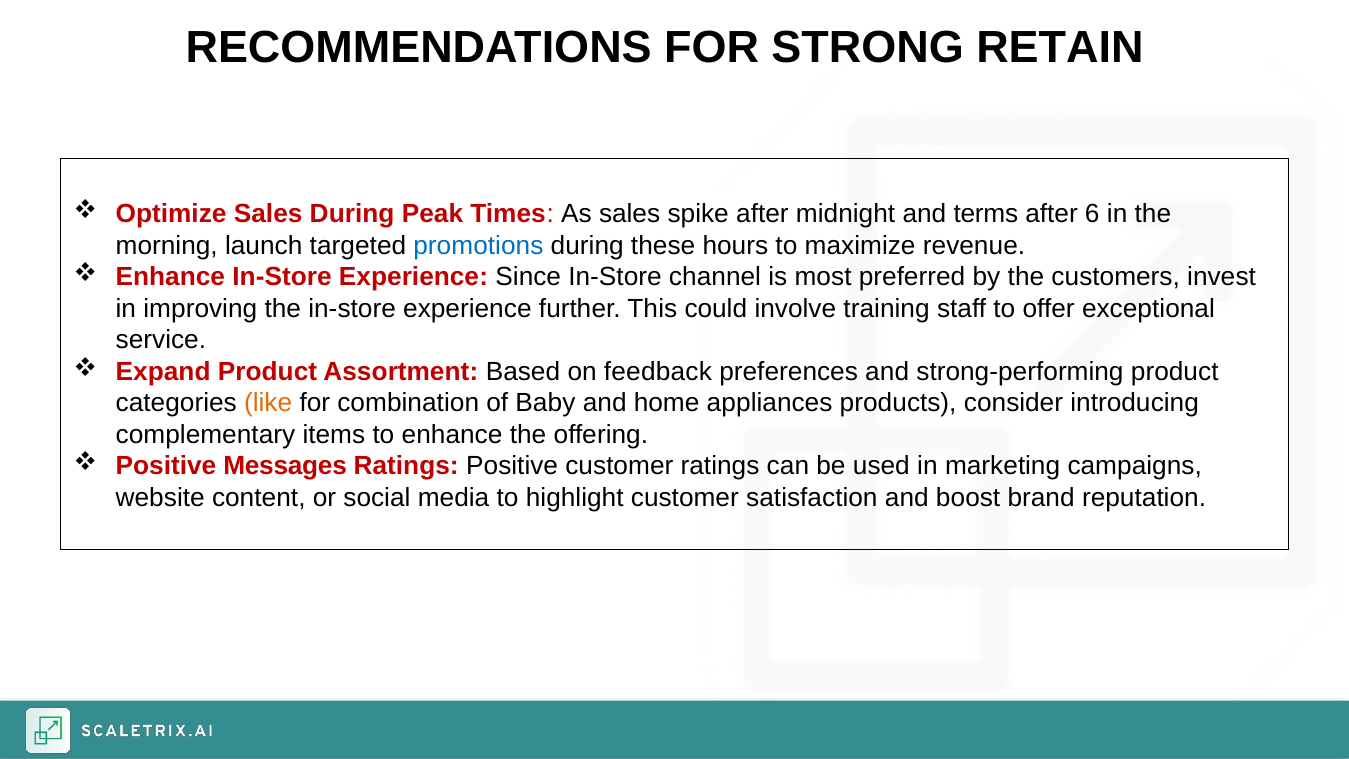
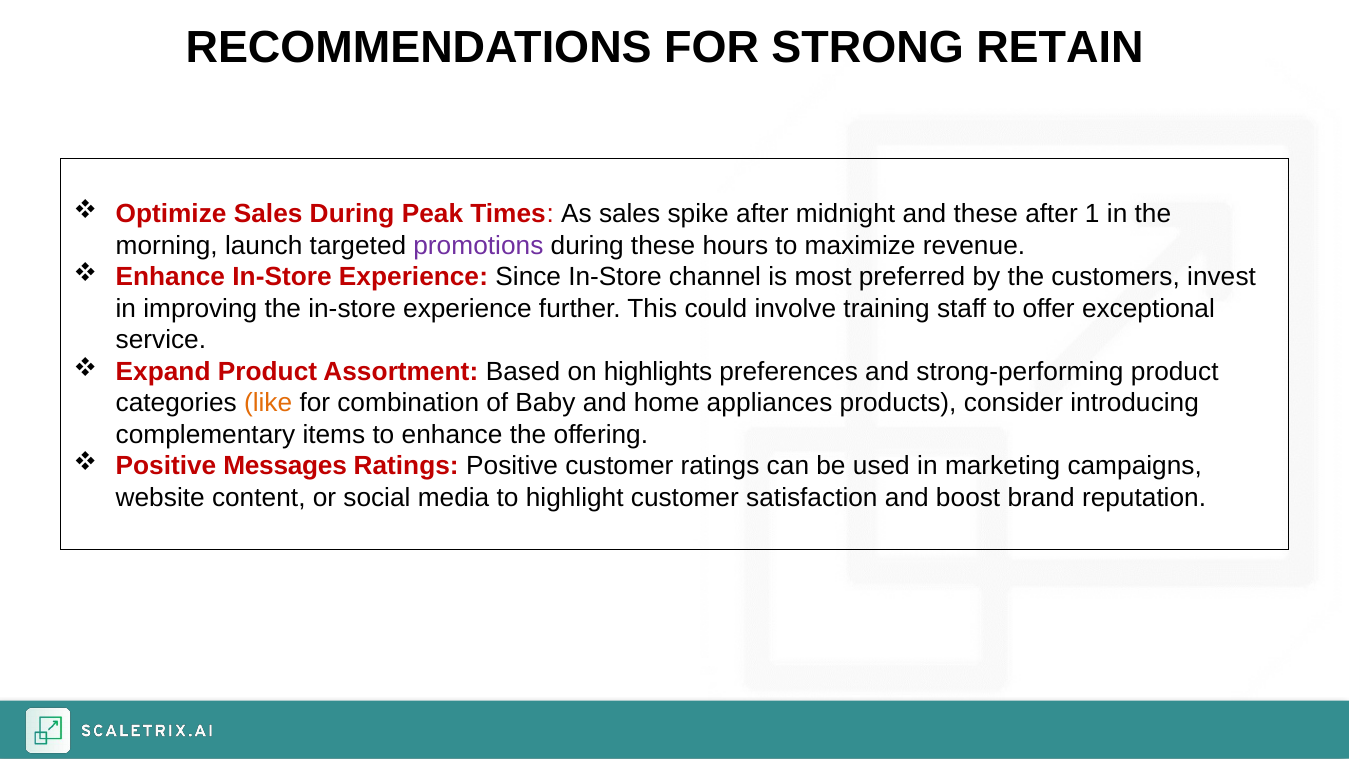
and terms: terms -> these
6: 6 -> 1
promotions colour: blue -> purple
feedback: feedback -> highlights
